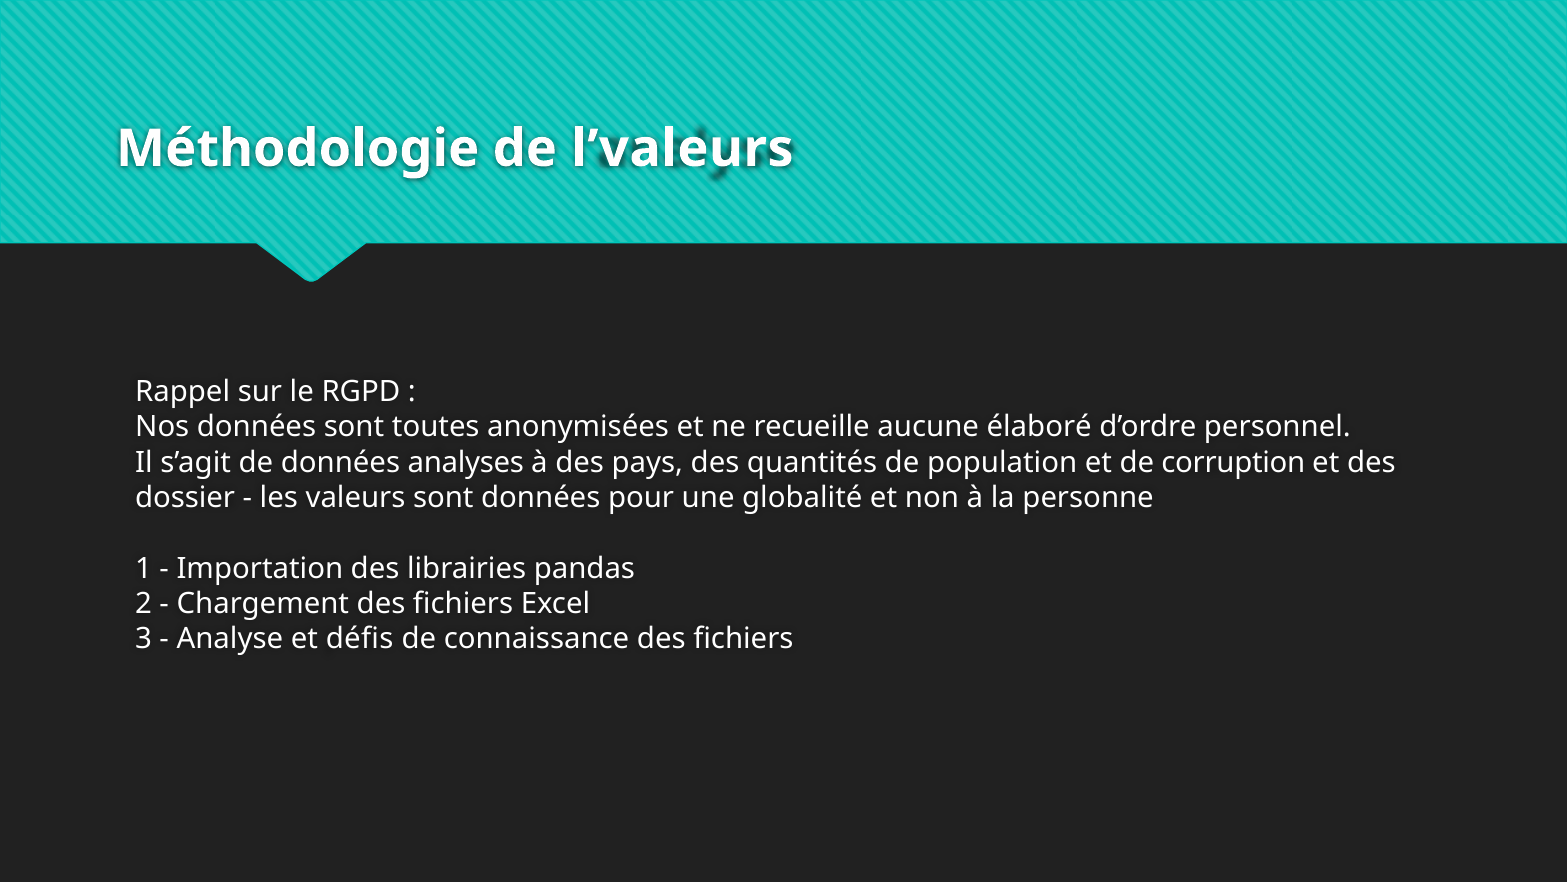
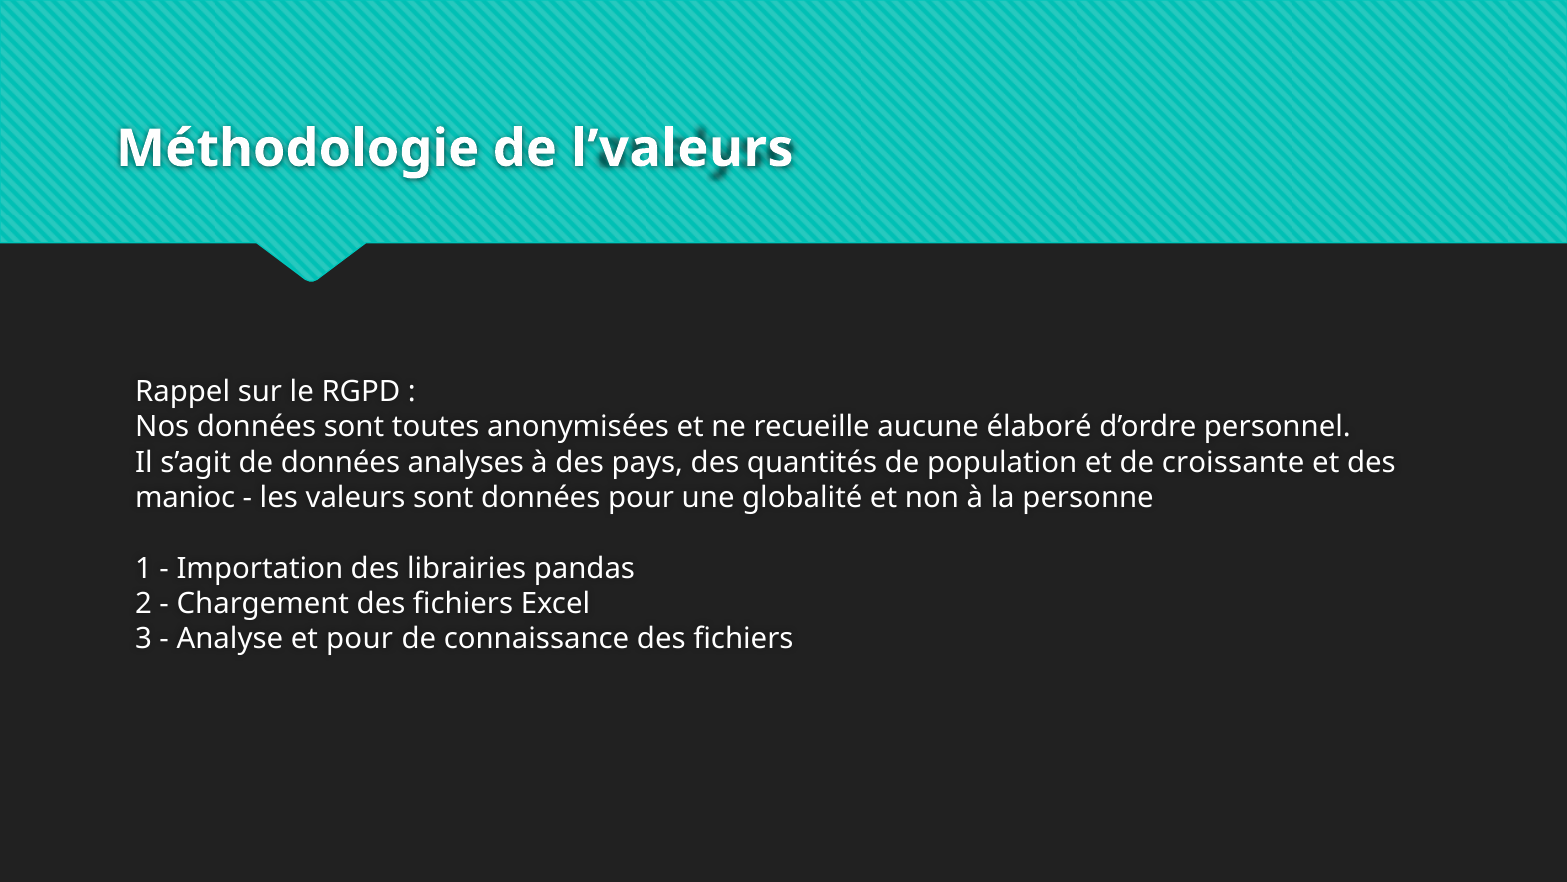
corruption: corruption -> croissante
dossier: dossier -> manioc
et défis: défis -> pour
